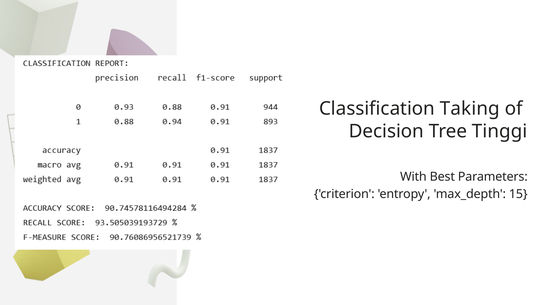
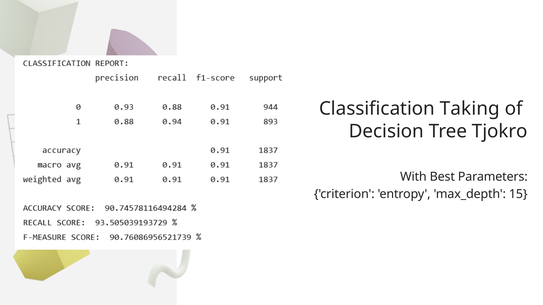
Tinggi: Tinggi -> Tjokro
